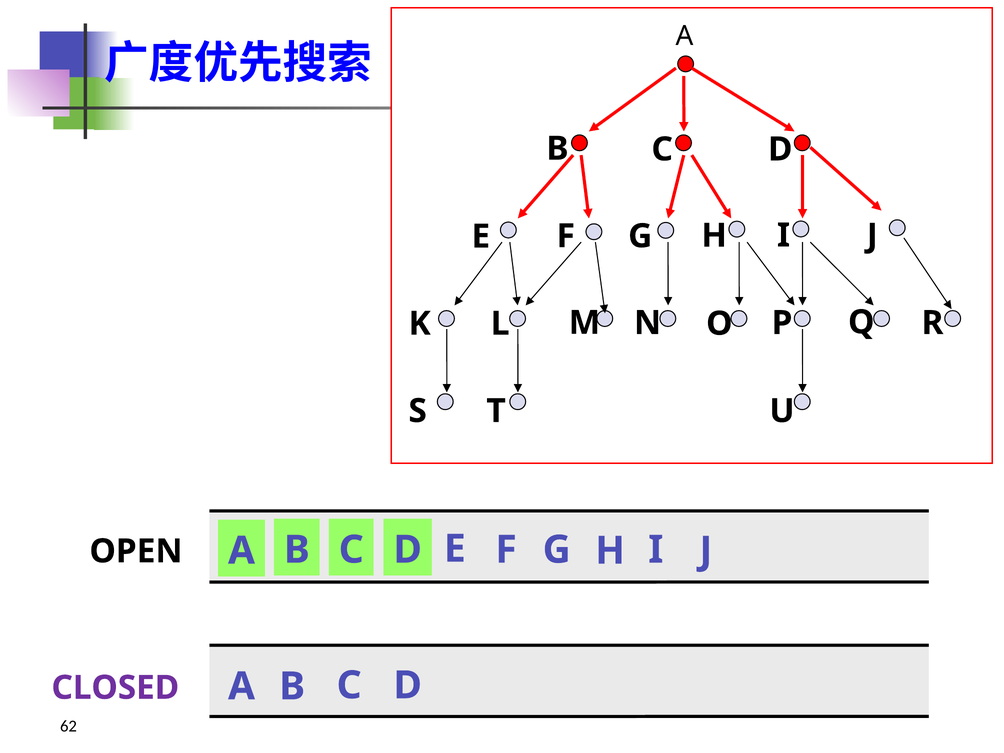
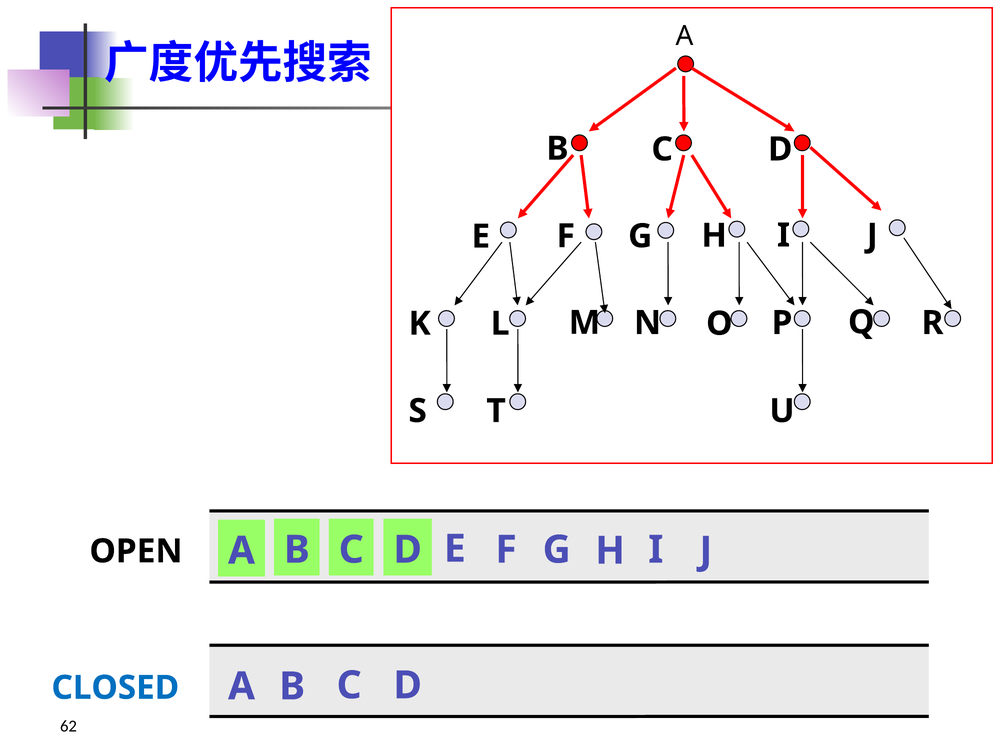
CLOSED colour: purple -> blue
